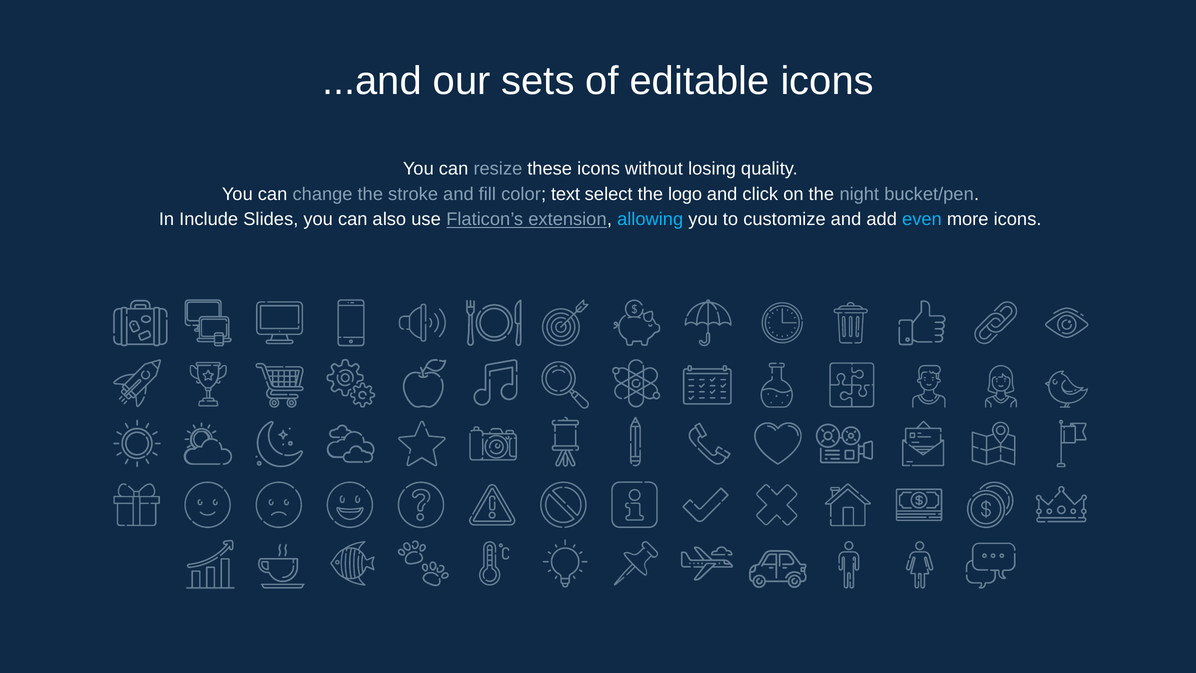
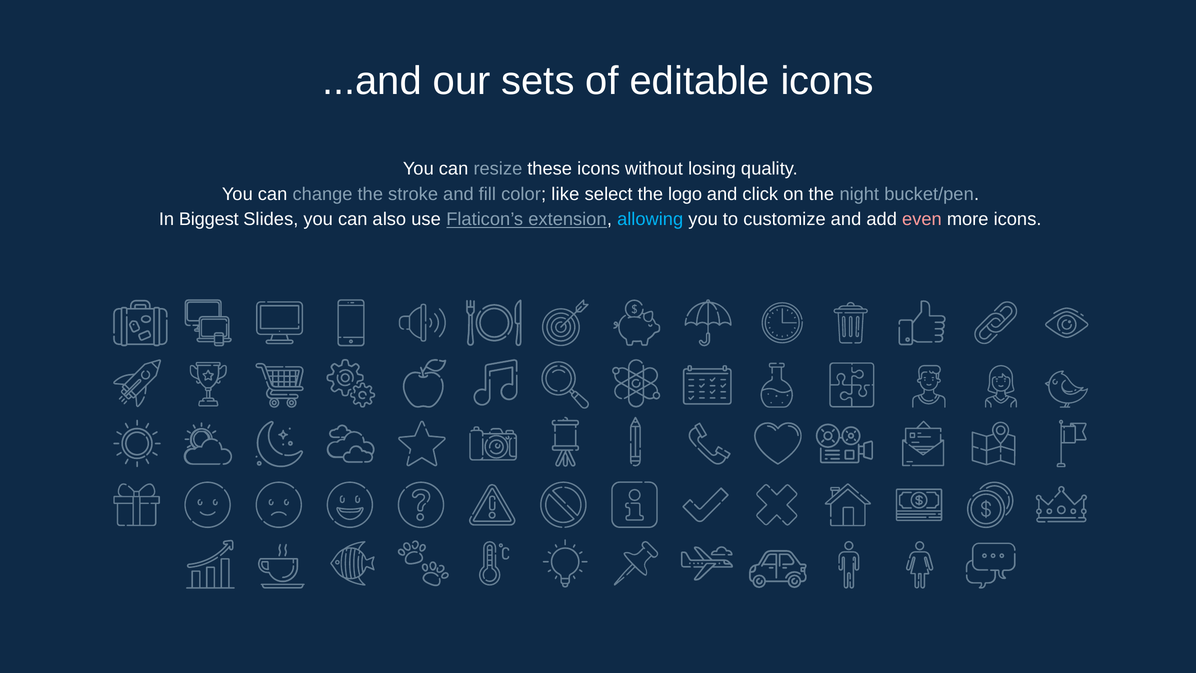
text: text -> like
Include: Include -> Biggest
even colour: light blue -> pink
